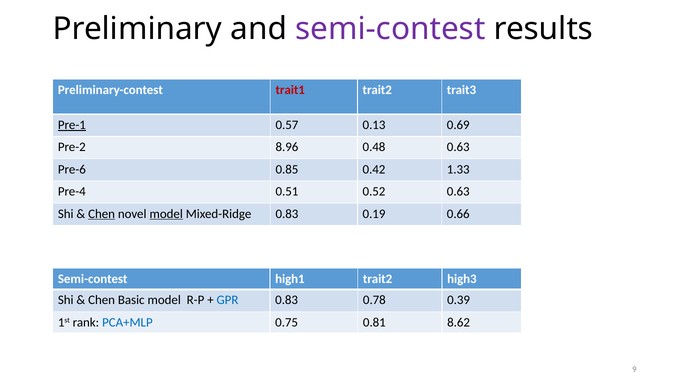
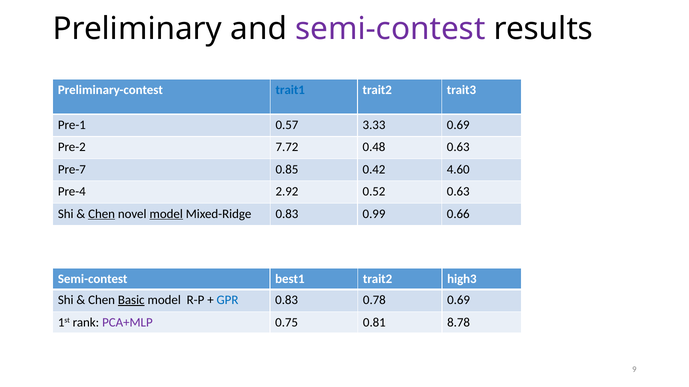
trait1 colour: red -> blue
Pre-1 underline: present -> none
0.13: 0.13 -> 3.33
8.96: 8.96 -> 7.72
Pre-6: Pre-6 -> Pre-7
1.33: 1.33 -> 4.60
0.51: 0.51 -> 2.92
0.19: 0.19 -> 0.99
high1: high1 -> best1
Basic underline: none -> present
0.78 0.39: 0.39 -> 0.69
PCA+MLP colour: blue -> purple
8.62: 8.62 -> 8.78
